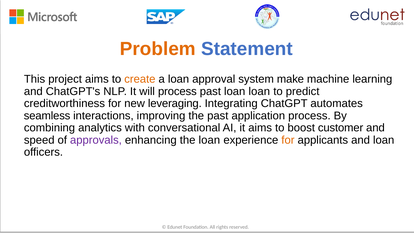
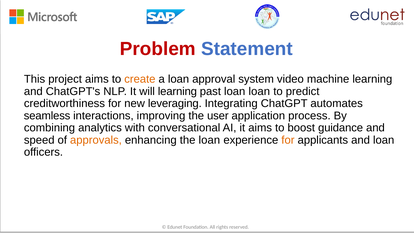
Problem colour: orange -> red
make: make -> video
will process: process -> learning
the past: past -> user
customer: customer -> guidance
approvals colour: purple -> orange
